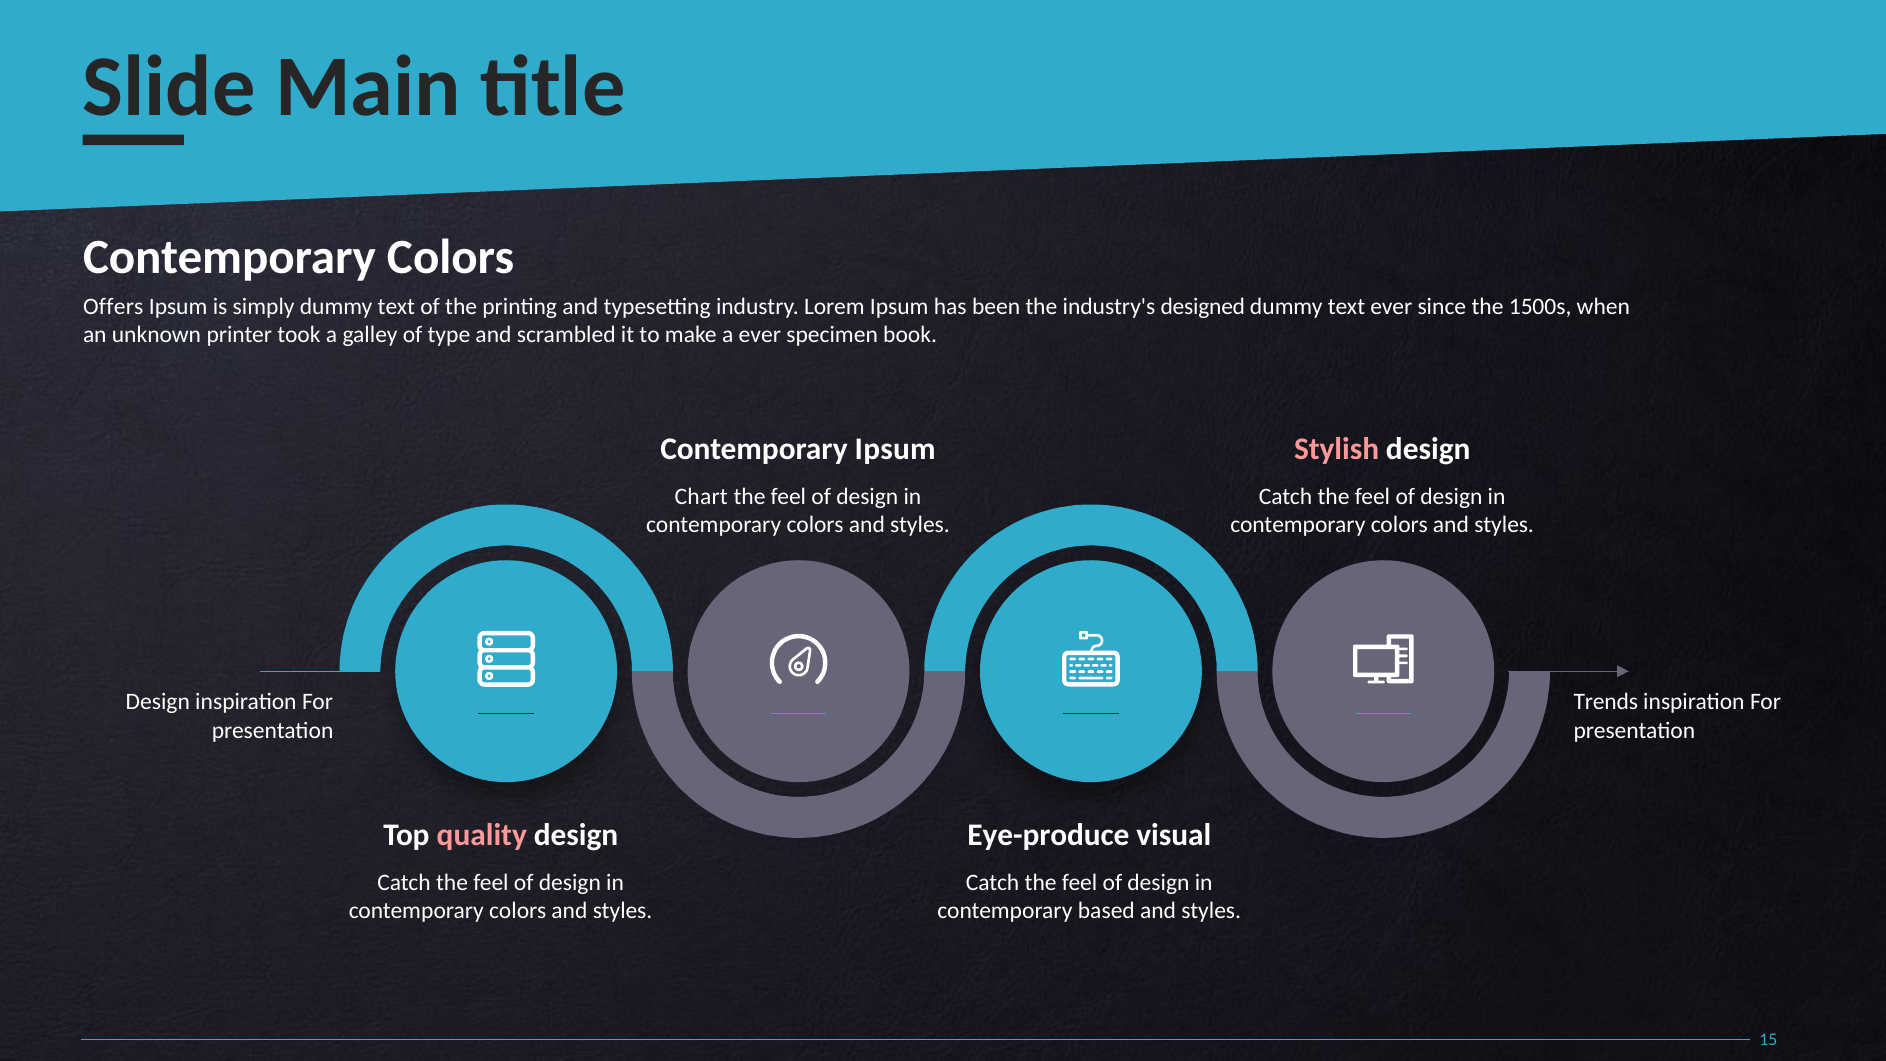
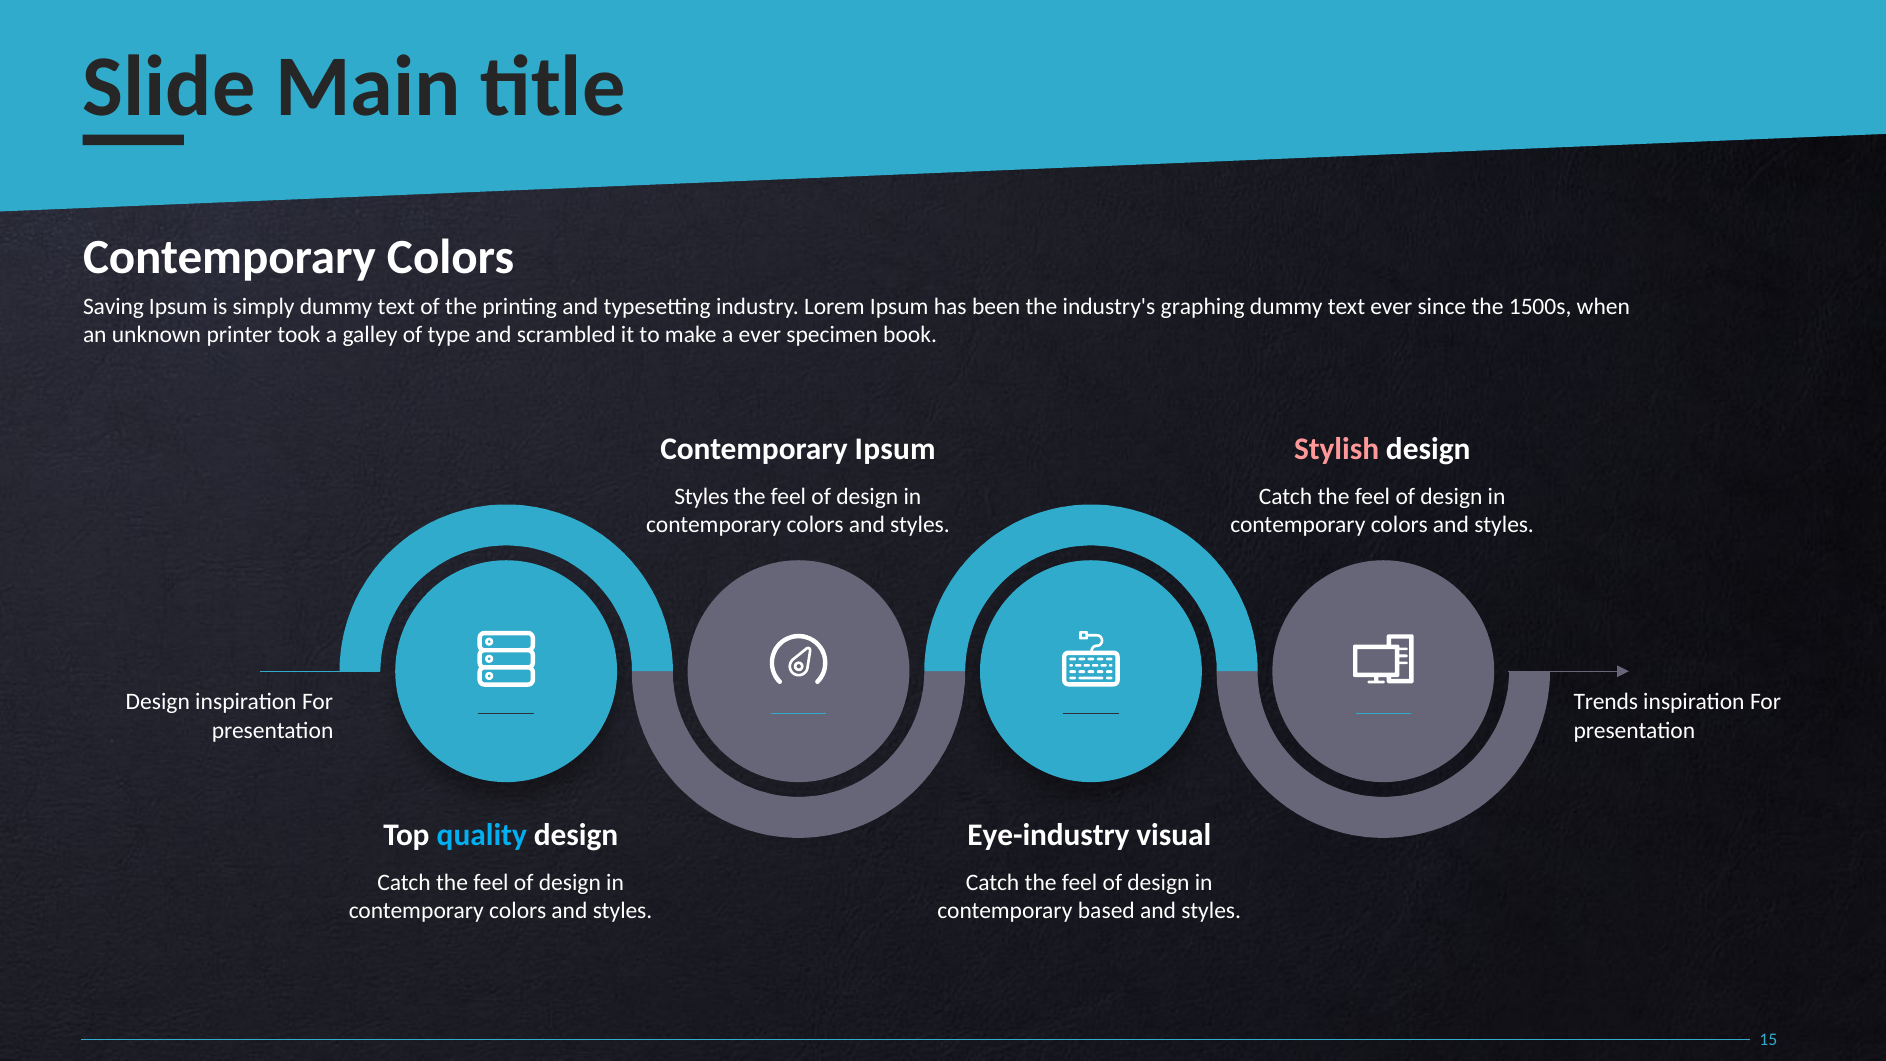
Offers: Offers -> Saving
designed: designed -> graphing
Chart at (701, 496): Chart -> Styles
quality colour: pink -> light blue
Eye-produce: Eye-produce -> Eye-industry
